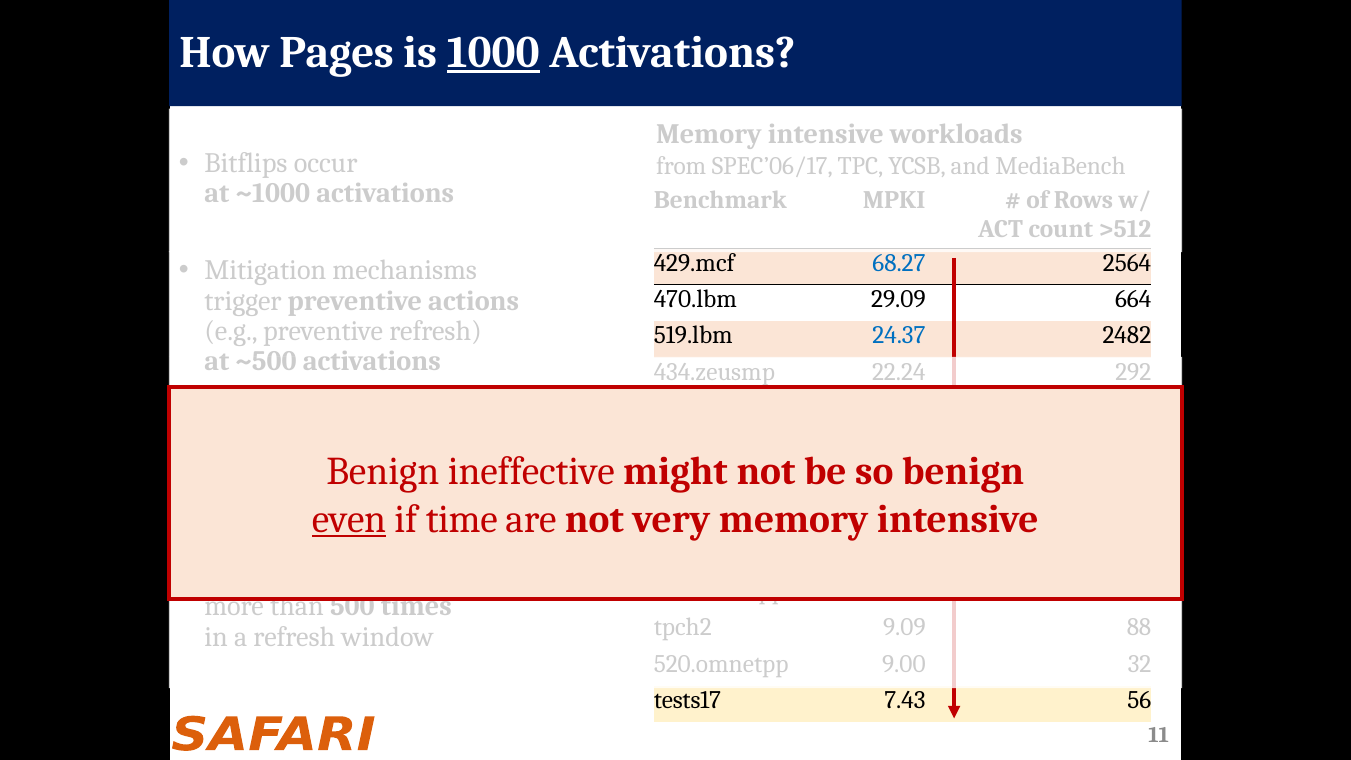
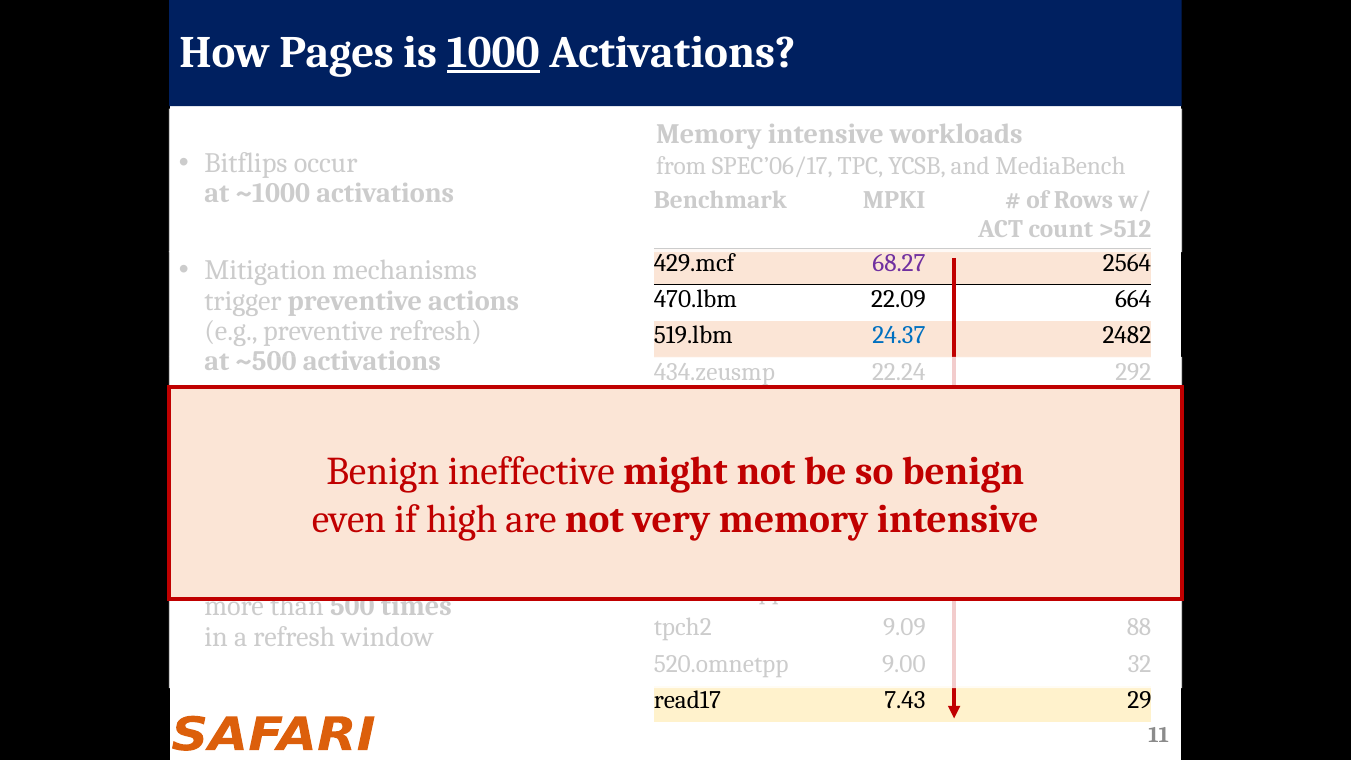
68.27 colour: blue -> purple
29.09: 29.09 -> 22.09
even underline: present -> none
time: time -> high
tests17: tests17 -> read17
56: 56 -> 29
